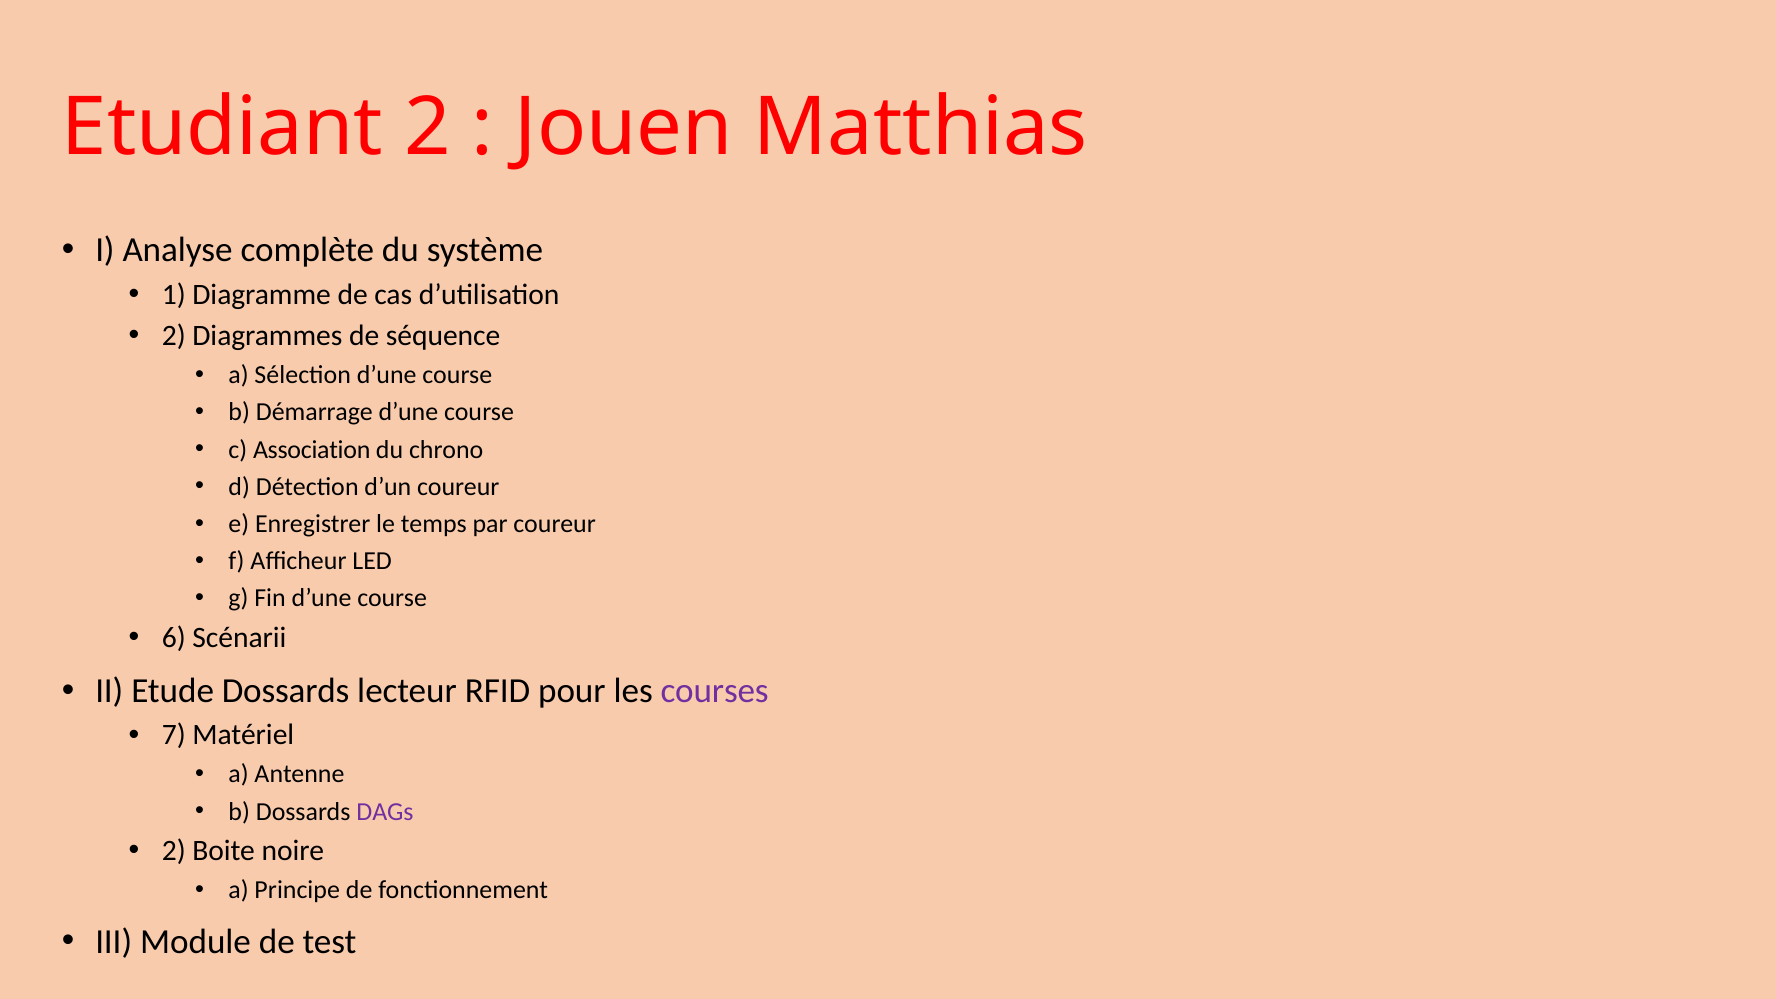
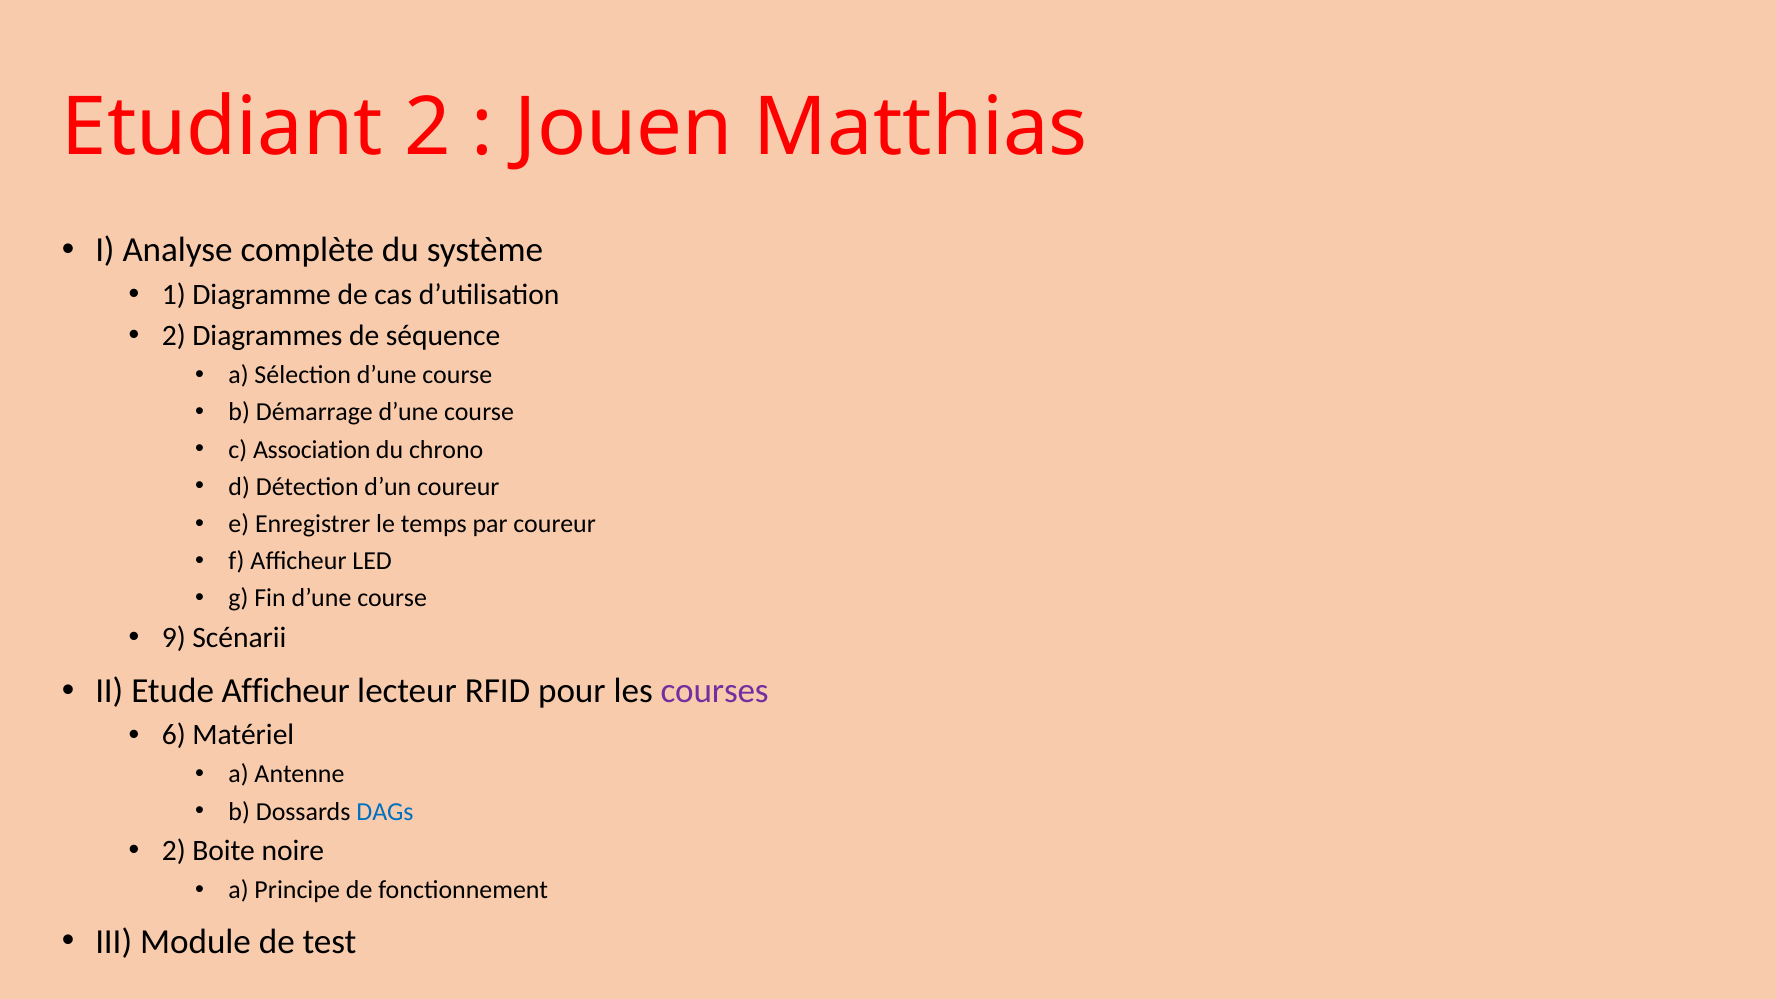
6: 6 -> 9
Etude Dossards: Dossards -> Afficheur
7: 7 -> 6
DAGs colour: purple -> blue
